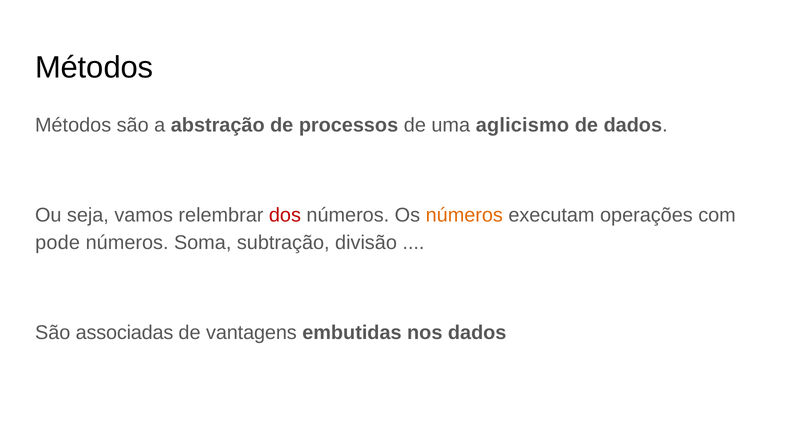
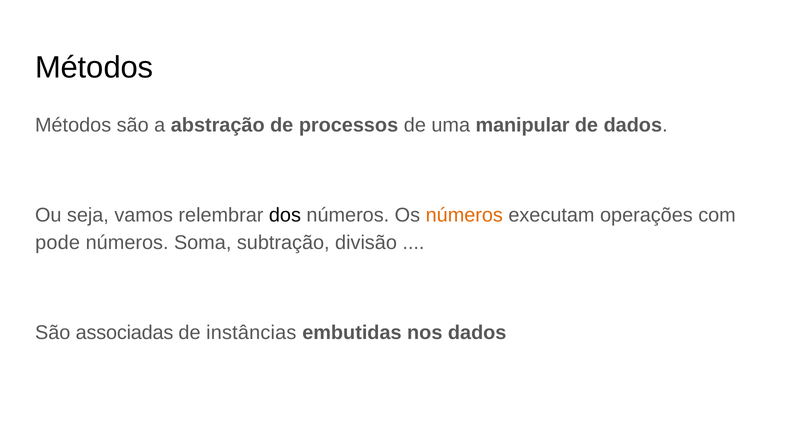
aglicismo: aglicismo -> manipular
dos colour: red -> black
vantagens: vantagens -> instâncias
